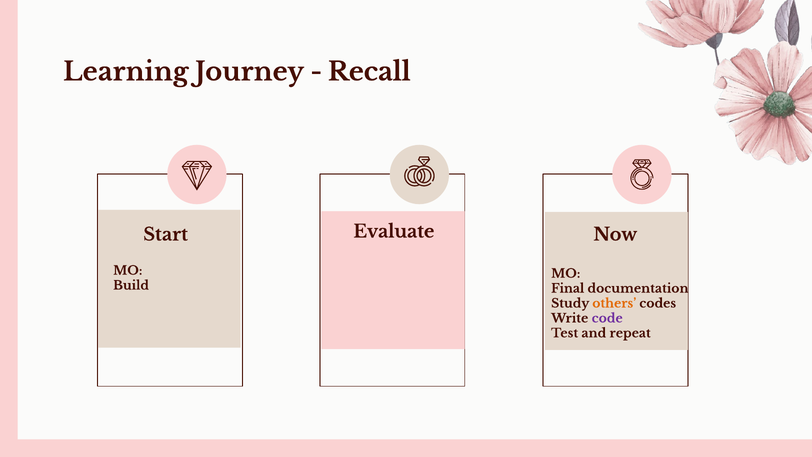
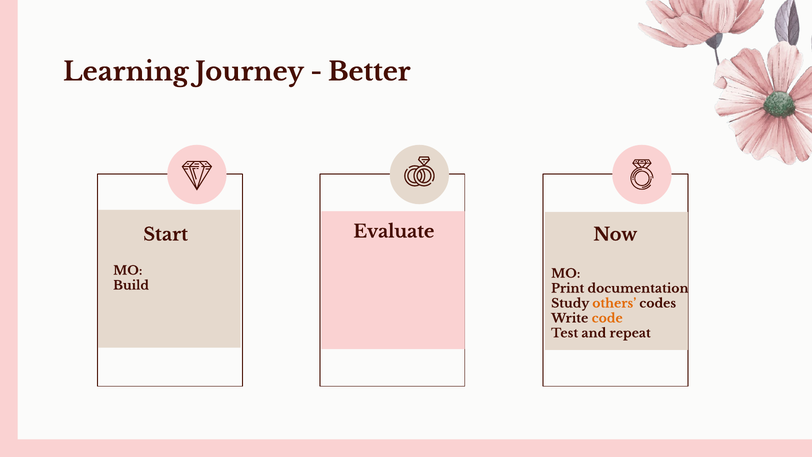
Recall: Recall -> Better
Final: Final -> Print
code colour: purple -> orange
